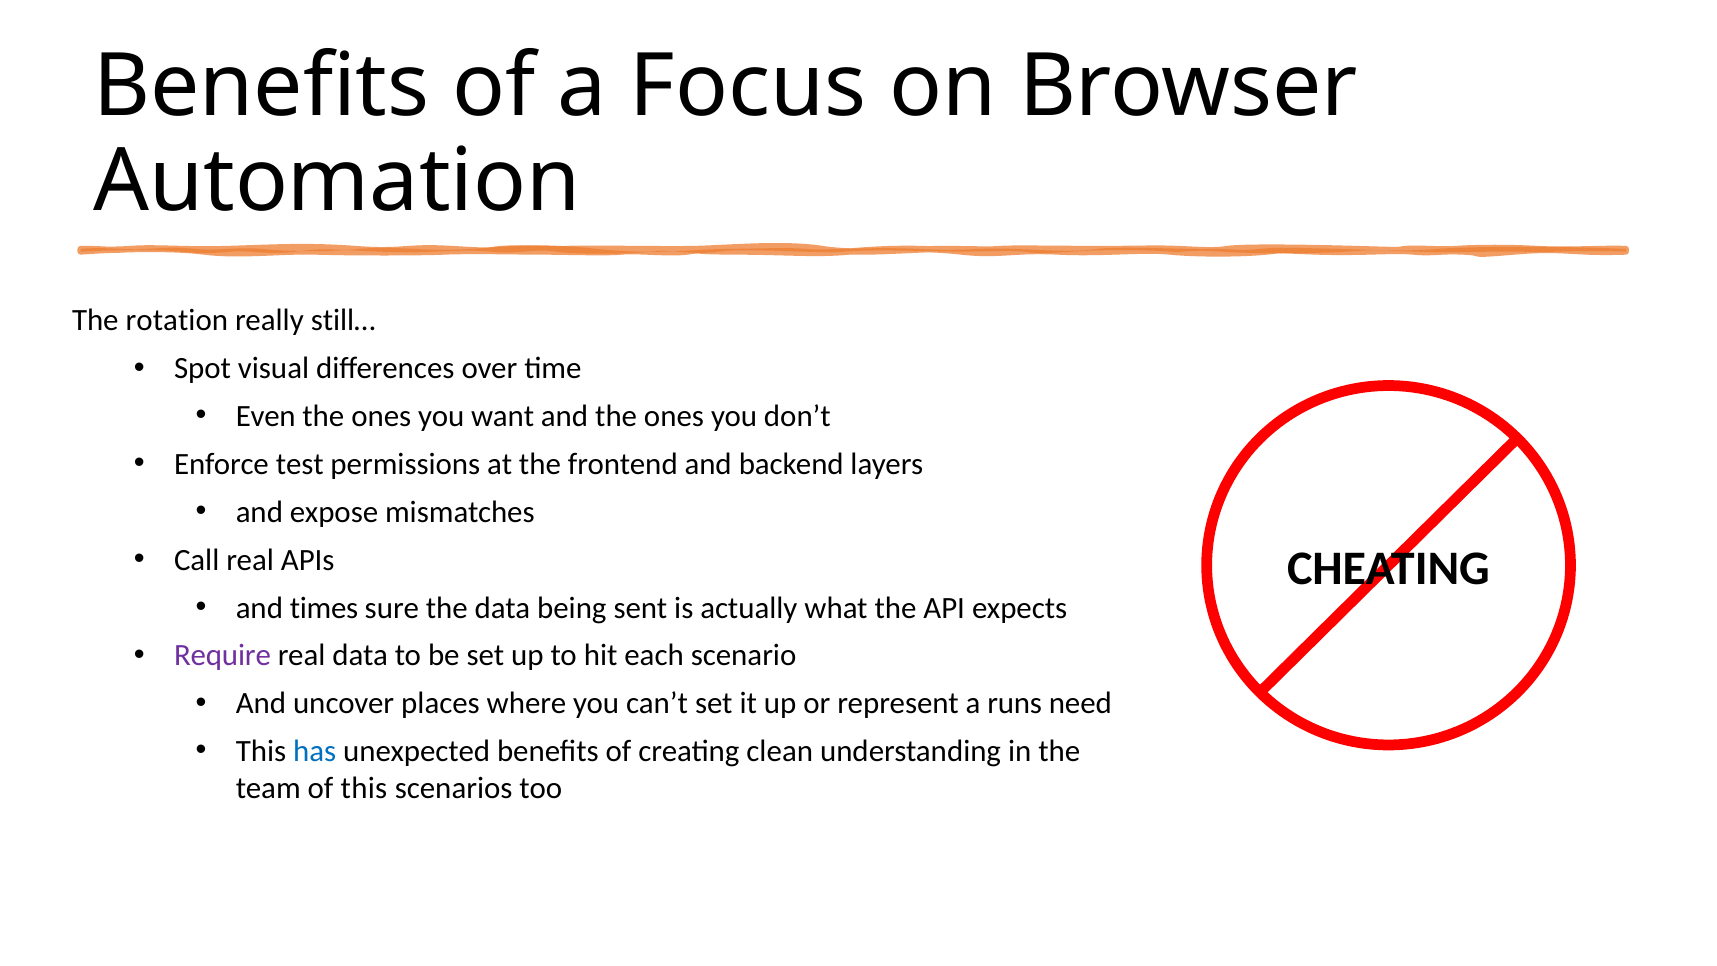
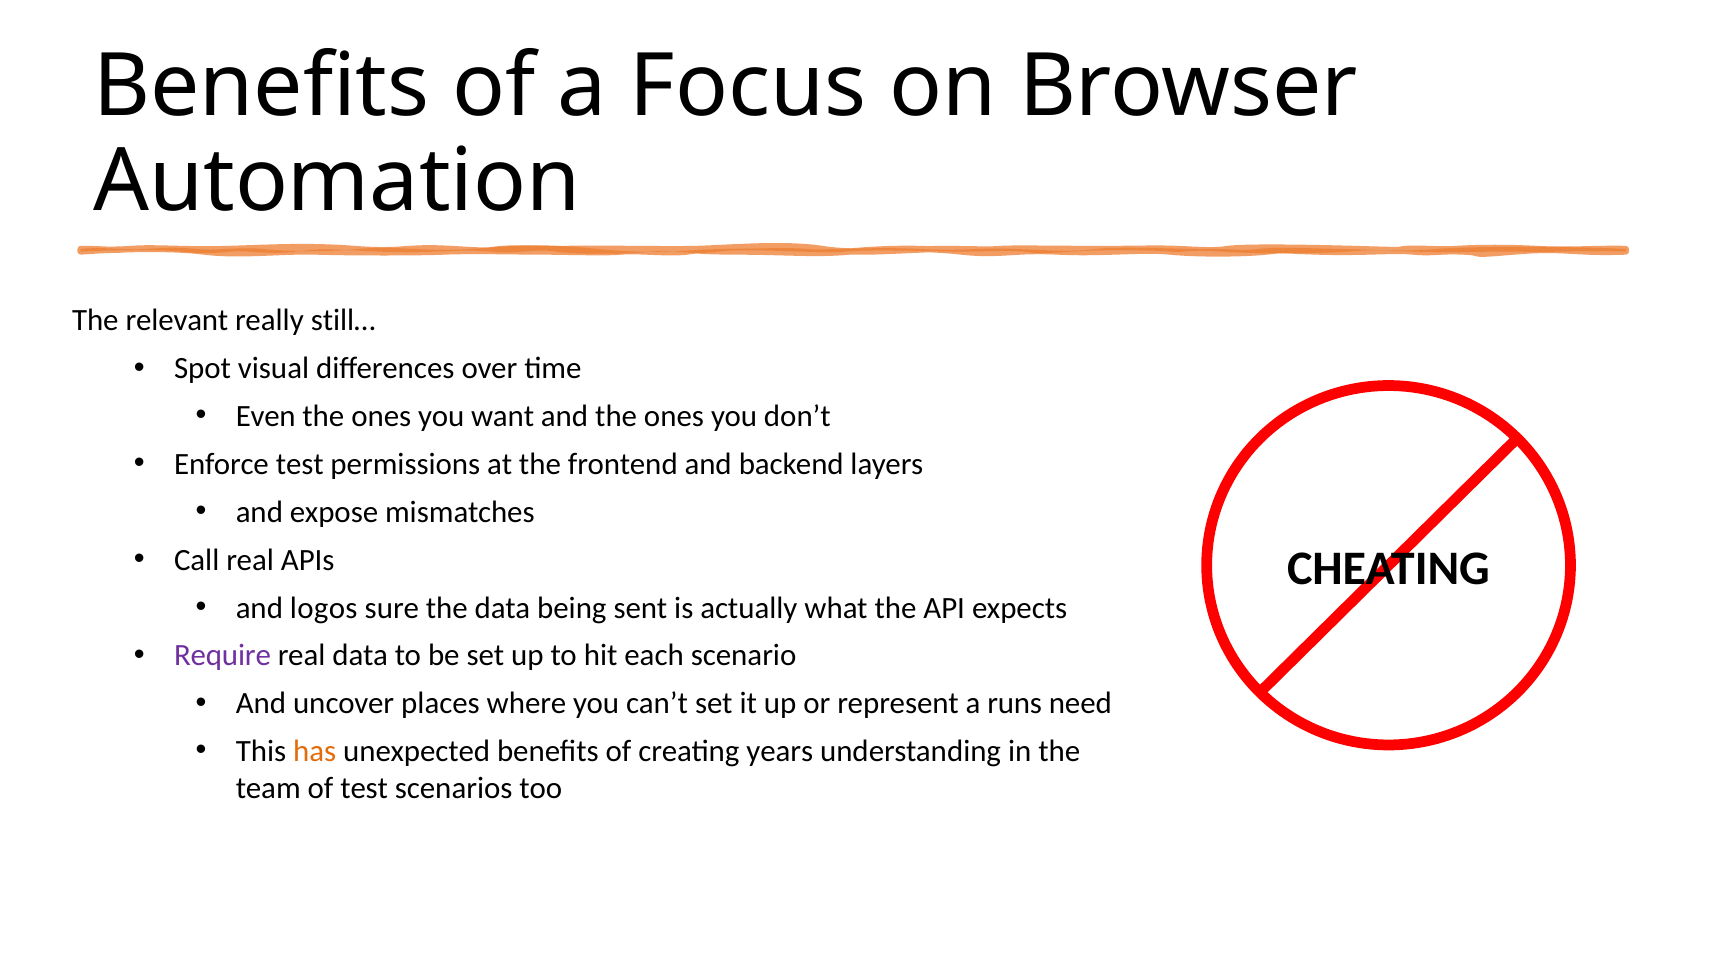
rotation: rotation -> relevant
times: times -> logos
has colour: blue -> orange
clean: clean -> years
of this: this -> test
